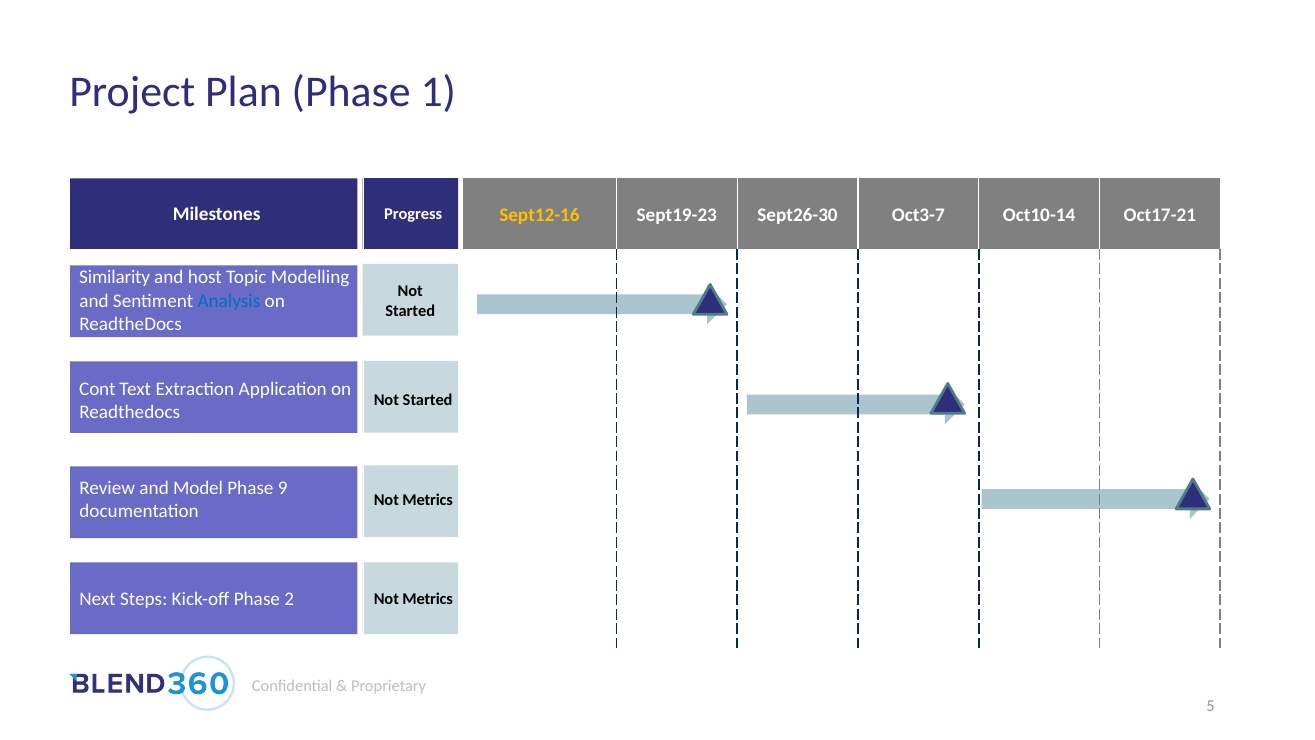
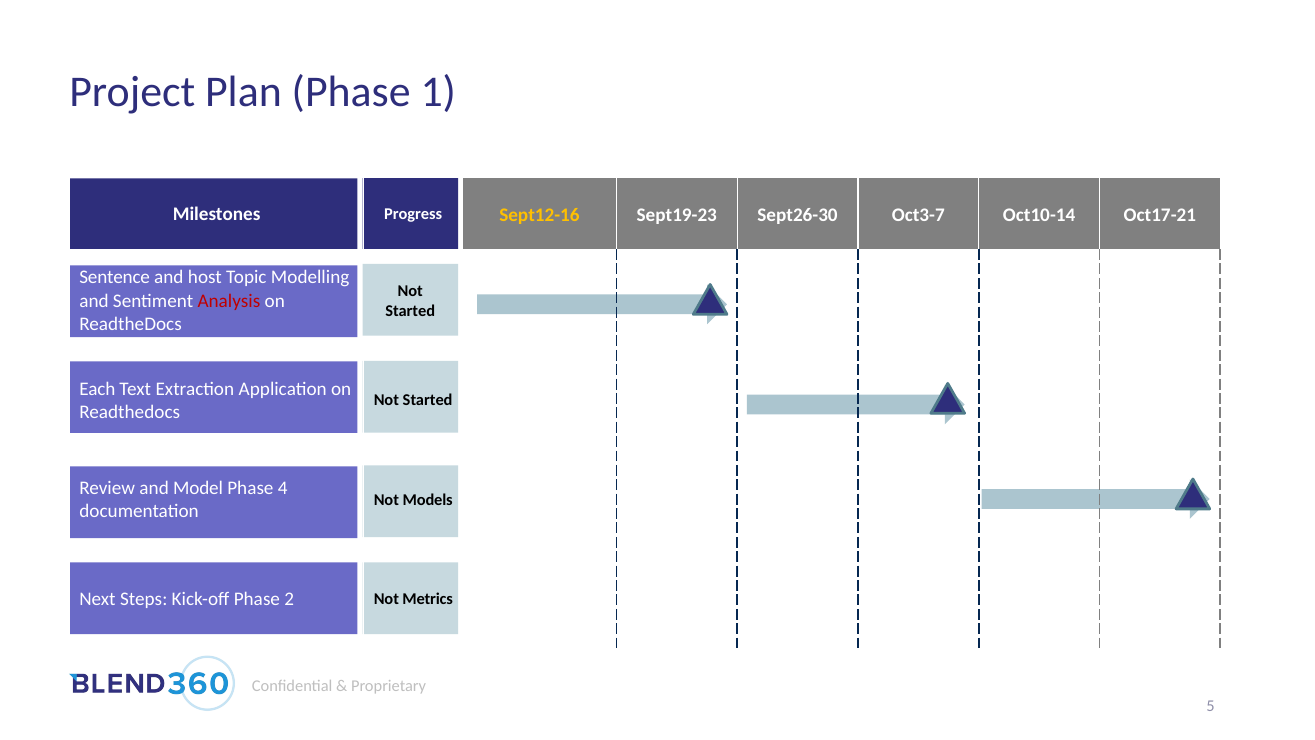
Similarity: Similarity -> Sentence
Analysis colour: blue -> red
Cont: Cont -> Each
9: 9 -> 4
Metrics at (428, 500): Metrics -> Models
